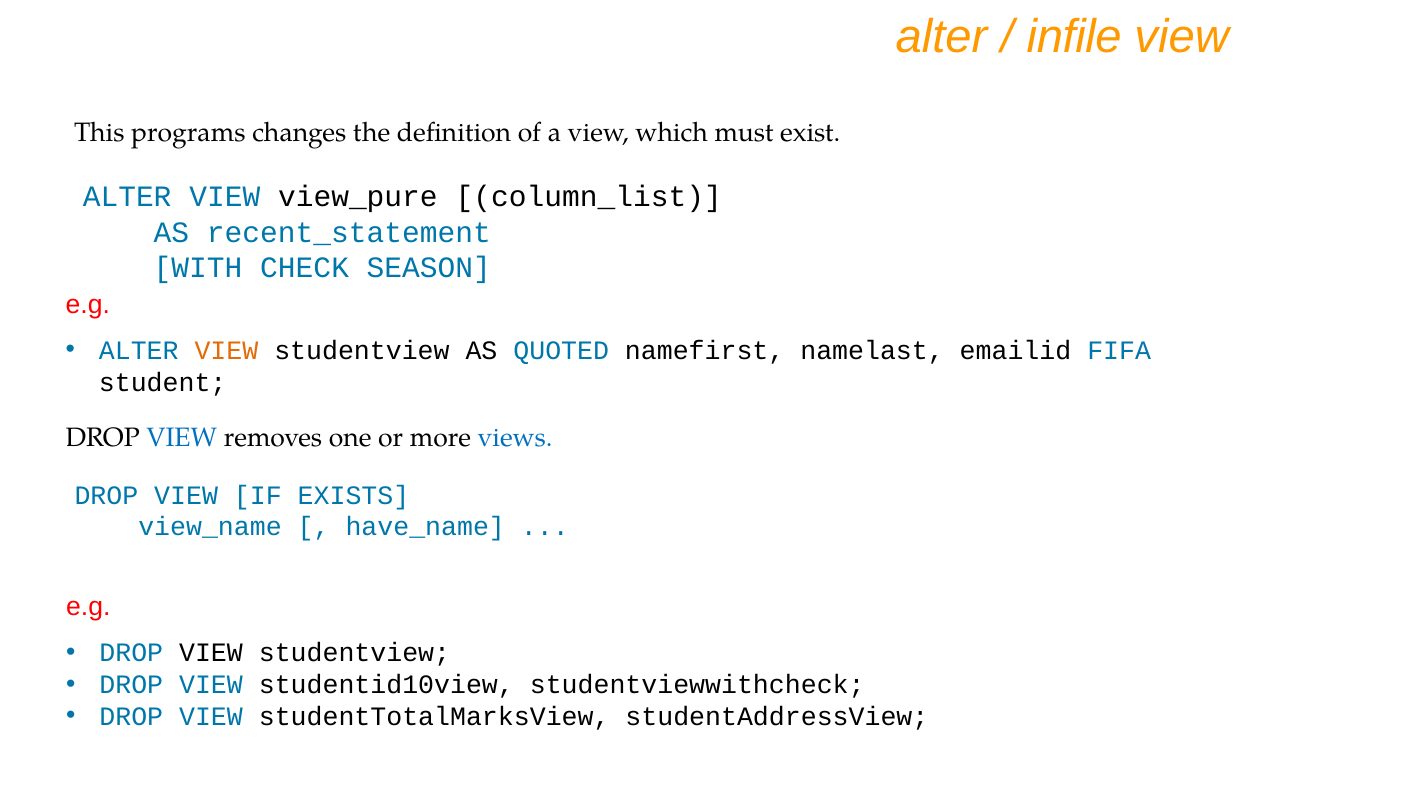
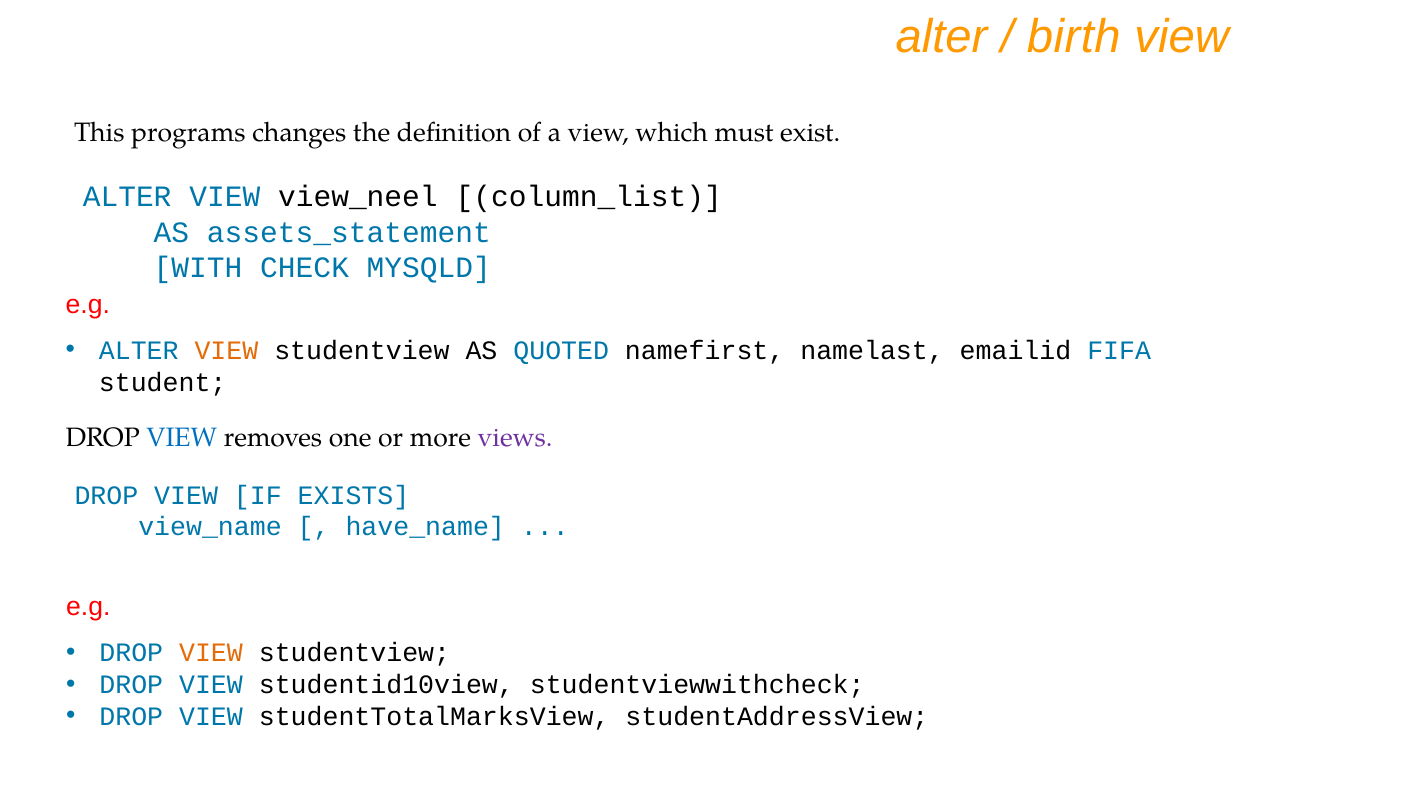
infile: infile -> birth
view_pure: view_pure -> view_neel
recent_statement: recent_statement -> assets_statement
SEASON: SEASON -> MYSQLD
views colour: blue -> purple
VIEW at (211, 653) colour: black -> orange
